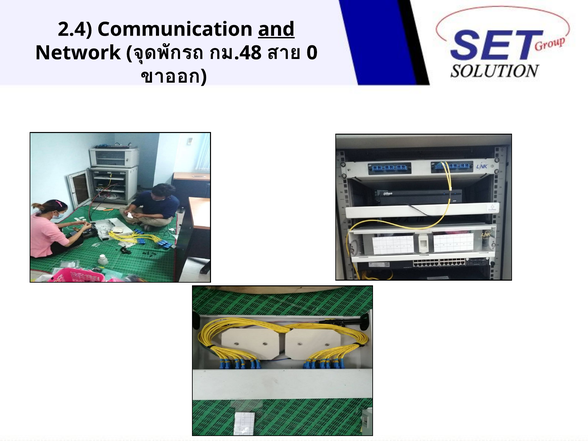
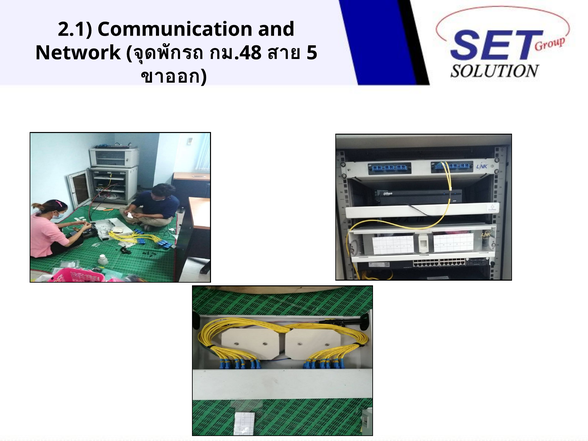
2.4: 2.4 -> 2.1
and underline: present -> none
0: 0 -> 5
